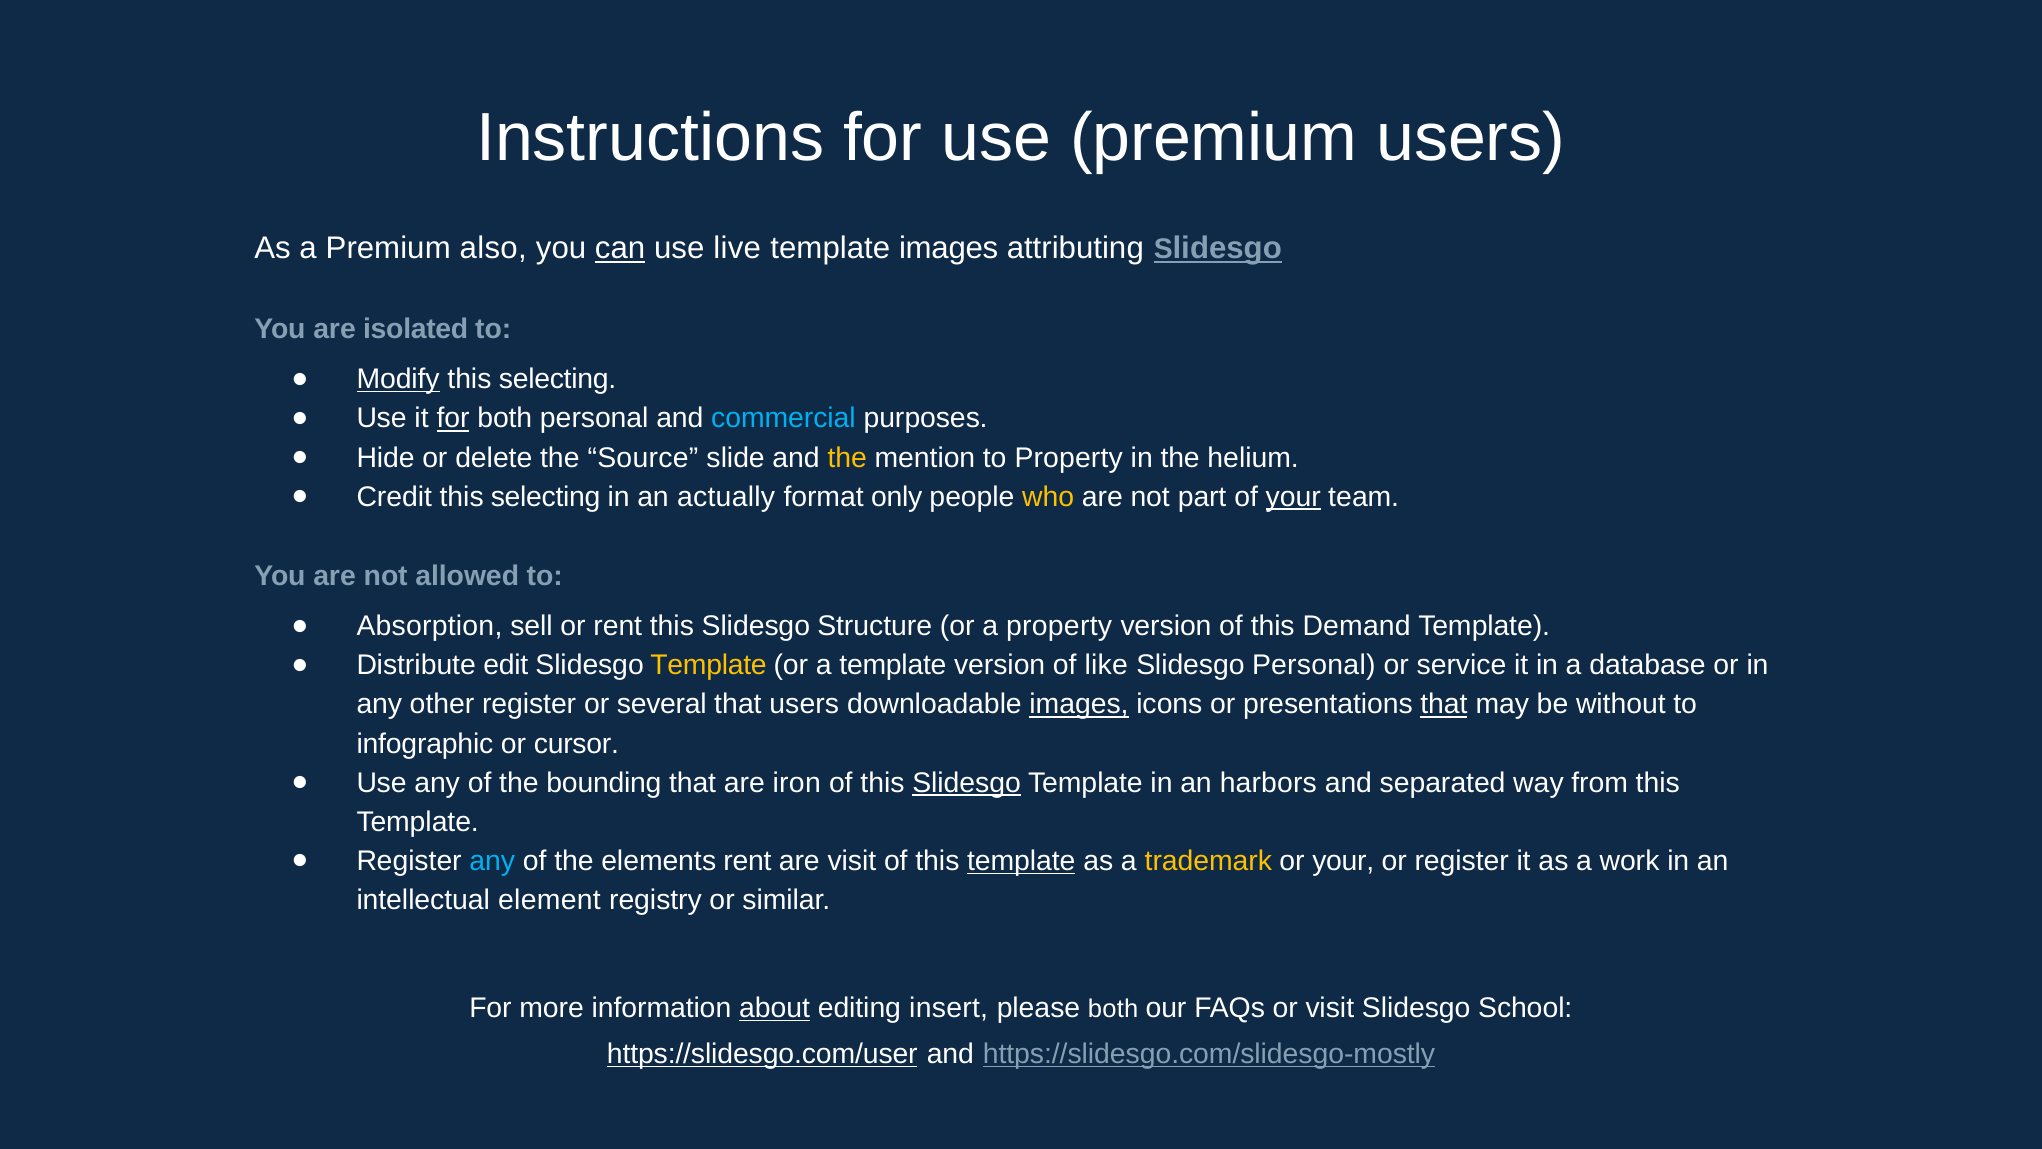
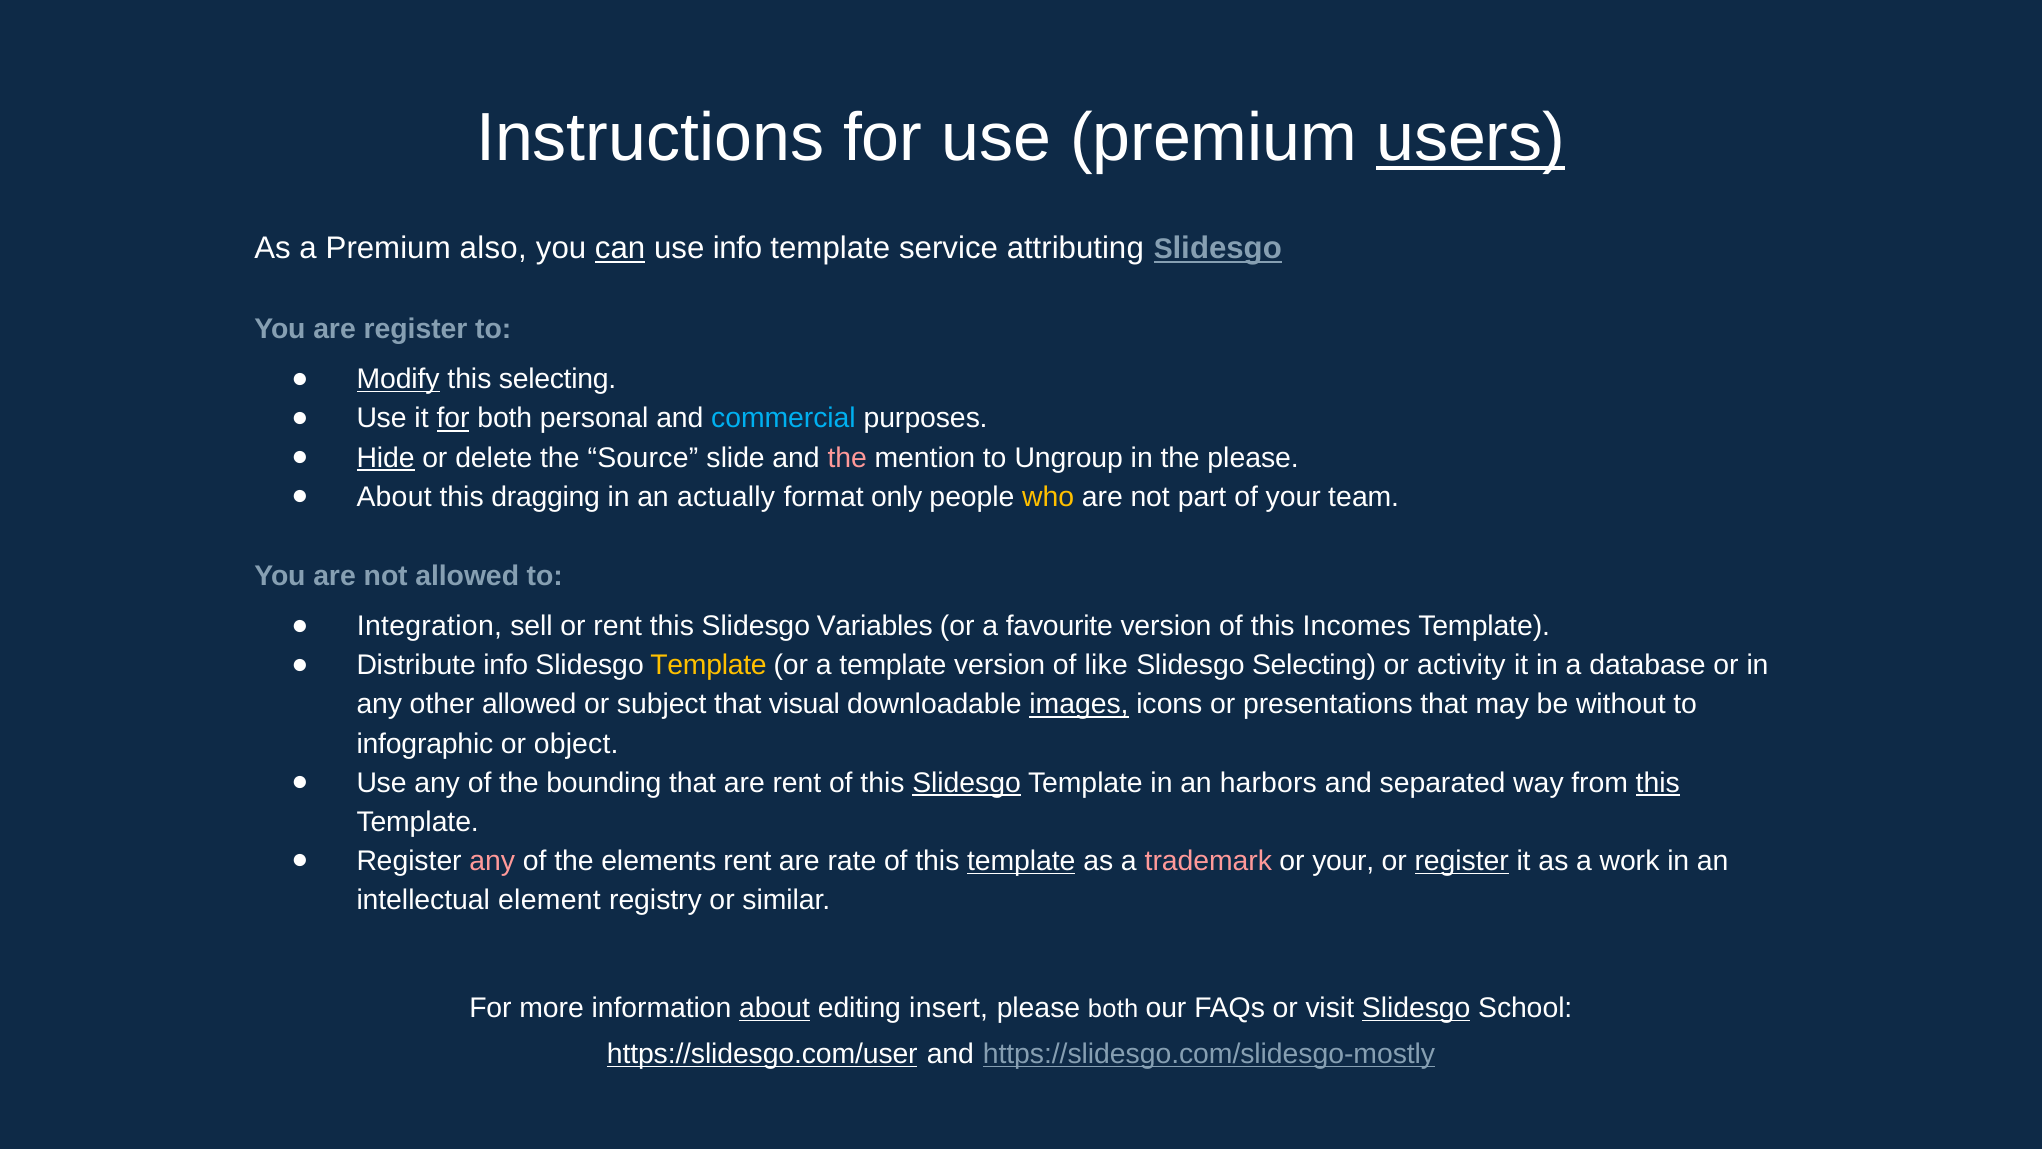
users at (1471, 138) underline: none -> present
use live: live -> info
template images: images -> service
are isolated: isolated -> register
Hide underline: none -> present
the at (847, 458) colour: yellow -> pink
to Property: Property -> Ungroup
the helium: helium -> please
Credit at (394, 497): Credit -> About
selecting at (546, 497): selecting -> dragging
your at (1293, 497) underline: present -> none
Absorption: Absorption -> Integration
Structure: Structure -> Variables
a property: property -> favourite
Demand: Demand -> Incomes
Distribute edit: edit -> info
Slidesgo Personal: Personal -> Selecting
service: service -> activity
other register: register -> allowed
several: several -> subject
that users: users -> visual
that at (1444, 704) underline: present -> none
cursor: cursor -> object
are iron: iron -> rent
this at (1658, 783) underline: none -> present
any at (492, 861) colour: light blue -> pink
are visit: visit -> rate
trademark colour: yellow -> pink
register at (1462, 861) underline: none -> present
Slidesgo at (1416, 1008) underline: none -> present
